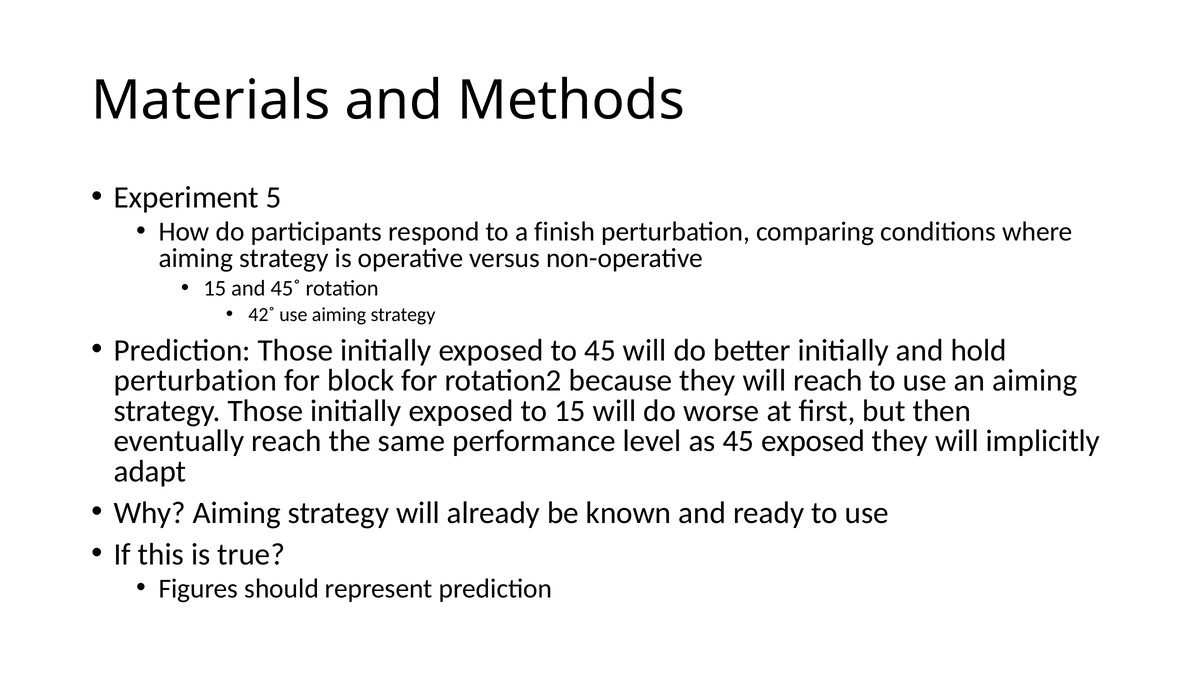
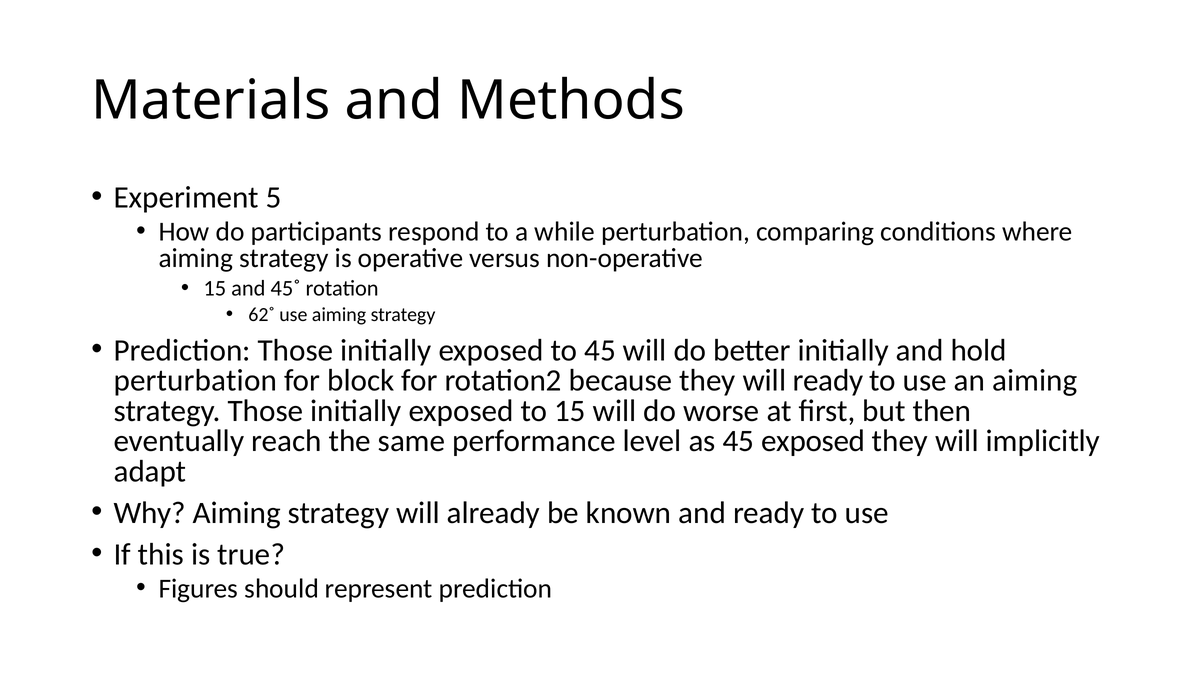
finish: finish -> while
42˚: 42˚ -> 62˚
will reach: reach -> ready
